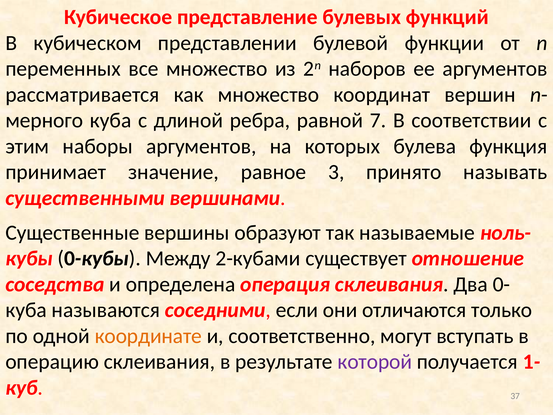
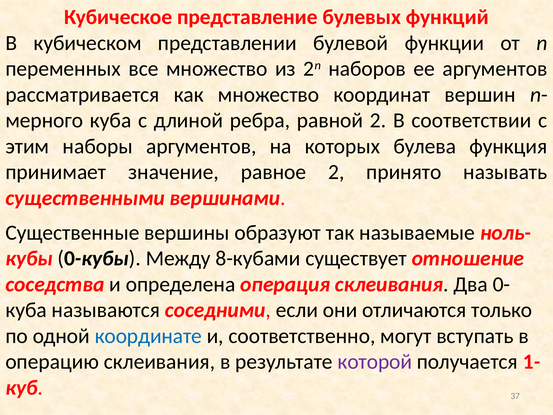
равной 7: 7 -> 2
равное 3: 3 -> 2
2-кубами: 2-кубами -> 8-кубами
координате colour: orange -> blue
